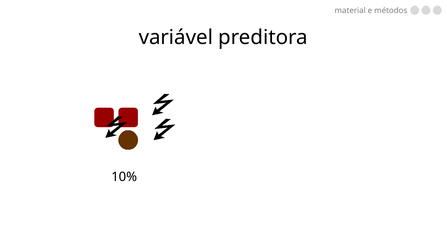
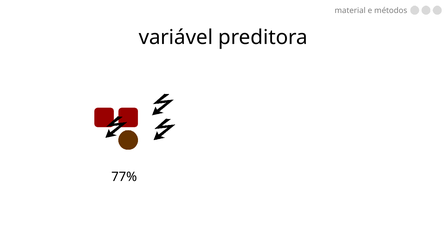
10%: 10% -> 77%
